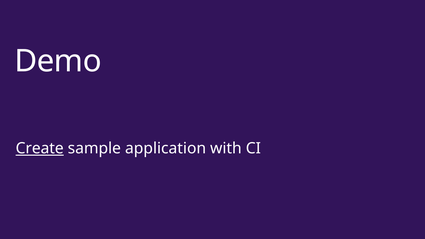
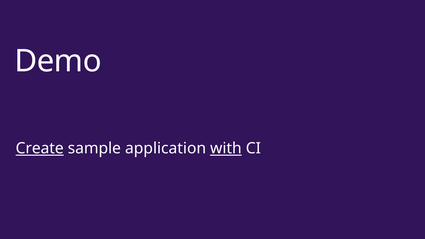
with underline: none -> present
